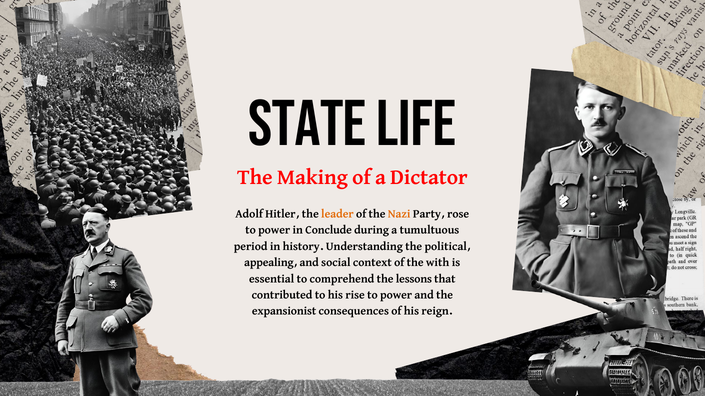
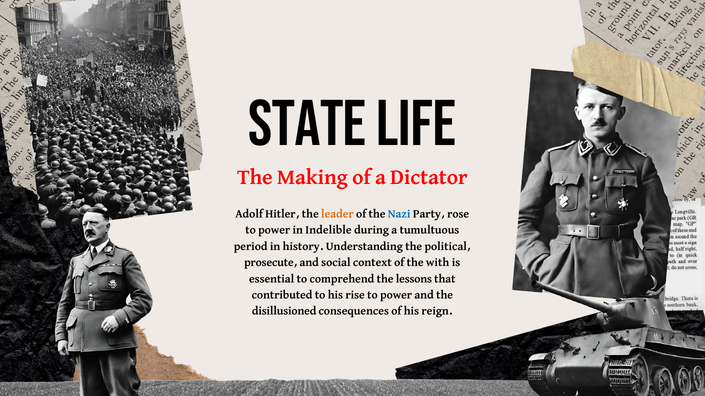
Nazi colour: orange -> blue
Conclude: Conclude -> Indelible
appealing: appealing -> prosecute
expansionist: expansionist -> disillusioned
